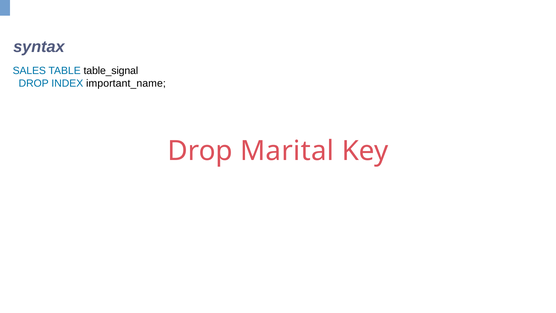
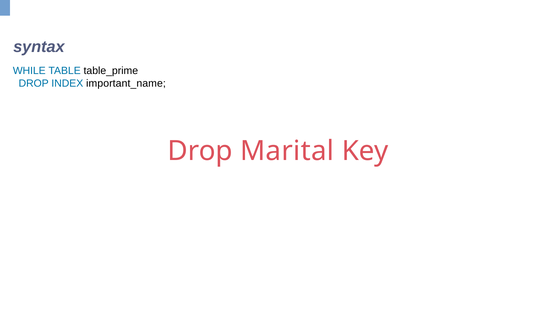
SALES: SALES -> WHILE
table_signal: table_signal -> table_prime
